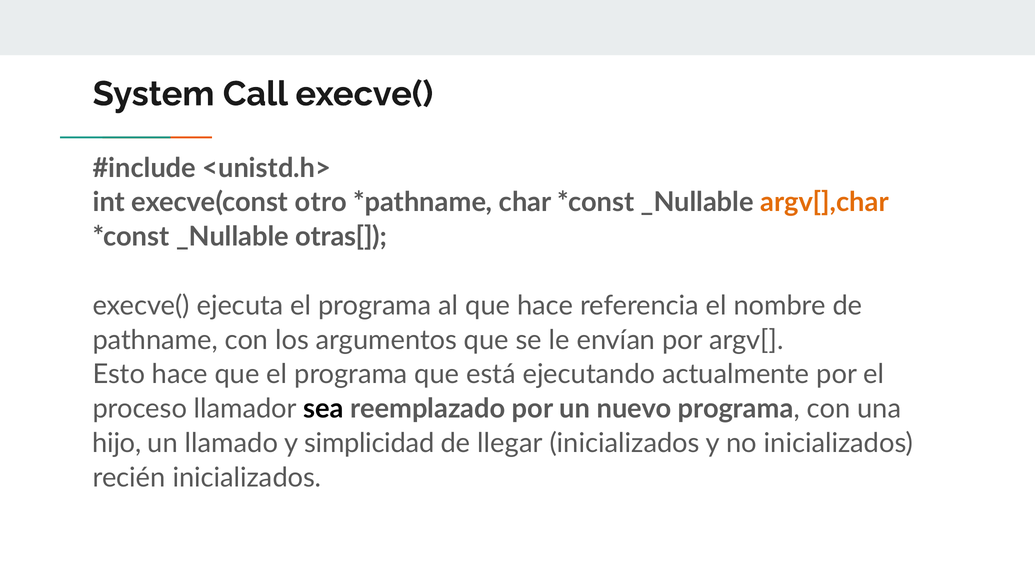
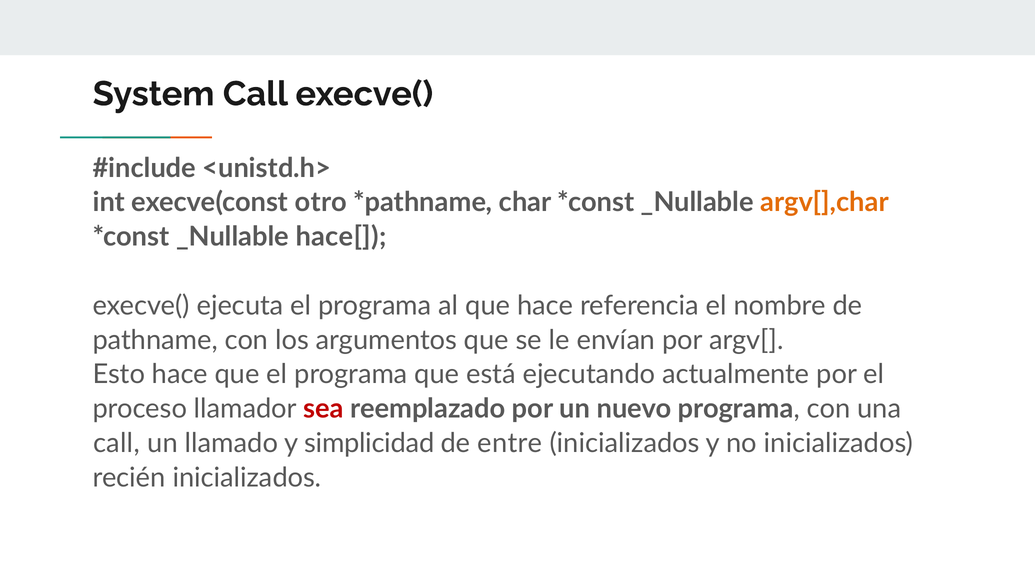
otras[: otras[ -> hace[
sea colour: black -> red
hijo at (117, 443): hijo -> call
llegar: llegar -> entre
